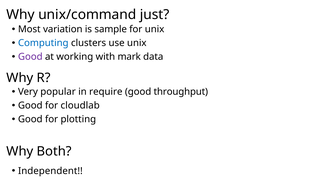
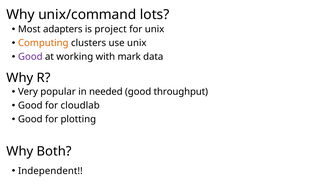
just: just -> lots
variation: variation -> adapters
sample: sample -> project
Computing colour: blue -> orange
require: require -> needed
